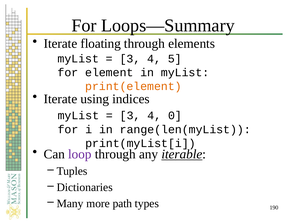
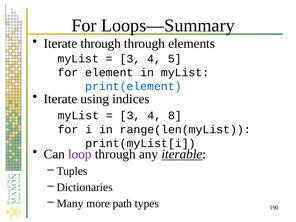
Iterate floating: floating -> through
print(element colour: orange -> blue
0: 0 -> 8
